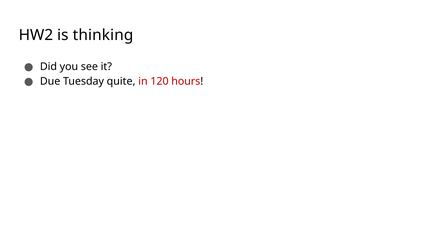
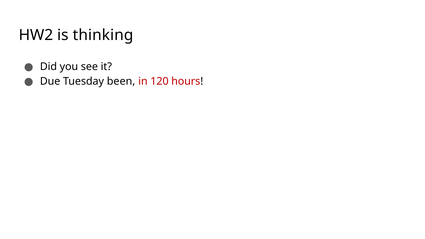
quite: quite -> been
